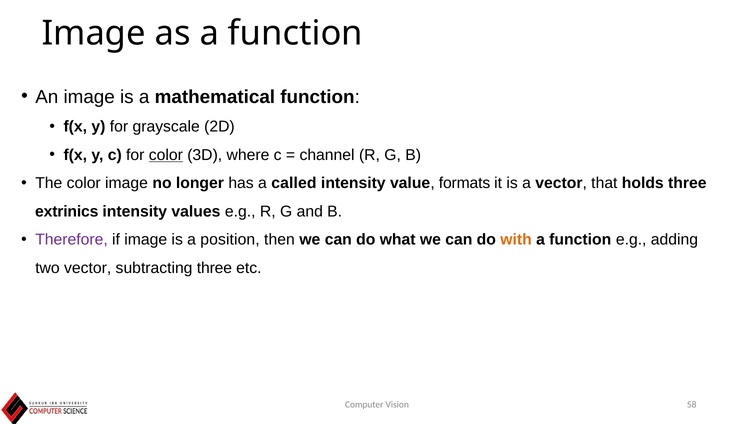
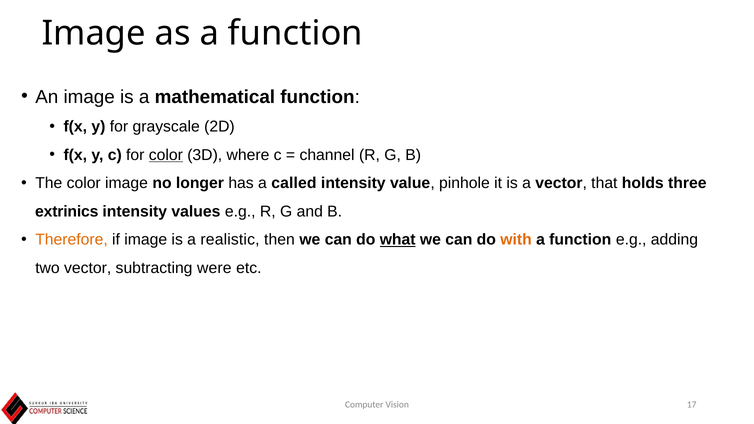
formats: formats -> pinhole
Therefore colour: purple -> orange
position: position -> realistic
what underline: none -> present
subtracting three: three -> were
58: 58 -> 17
